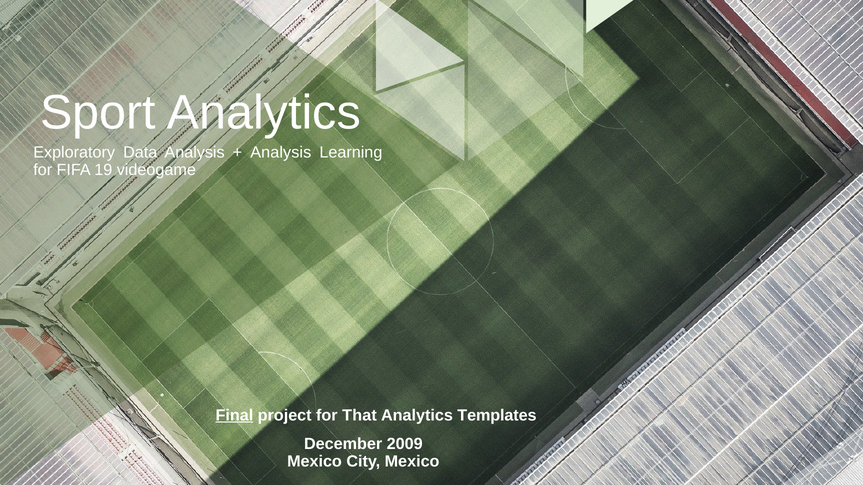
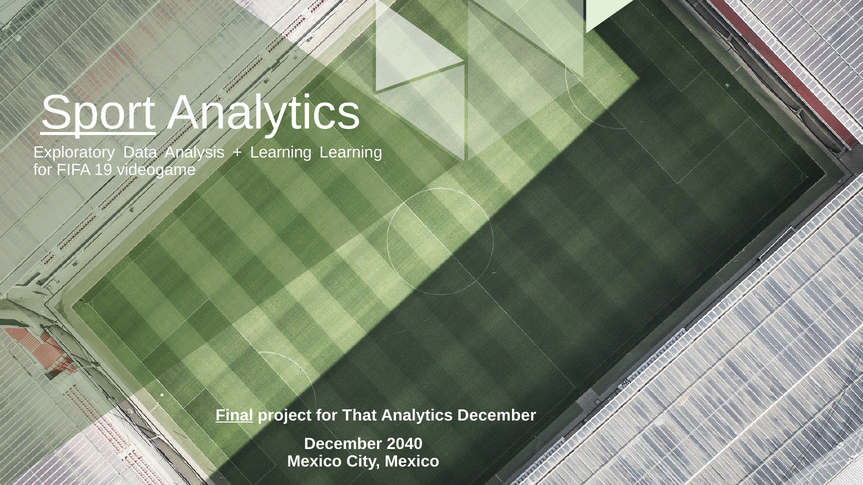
Sport underline: none -> present
Analysis at (281, 153): Analysis -> Learning
Analytics Templates: Templates -> December
2009: 2009 -> 2040
